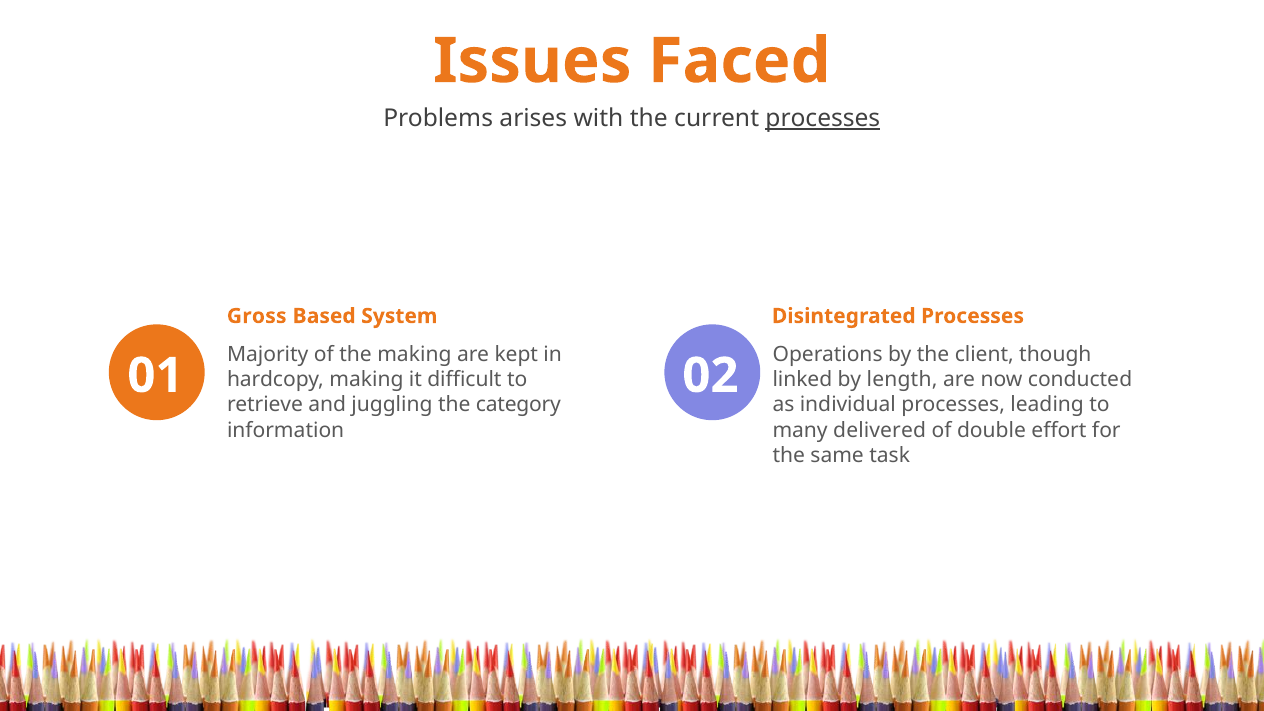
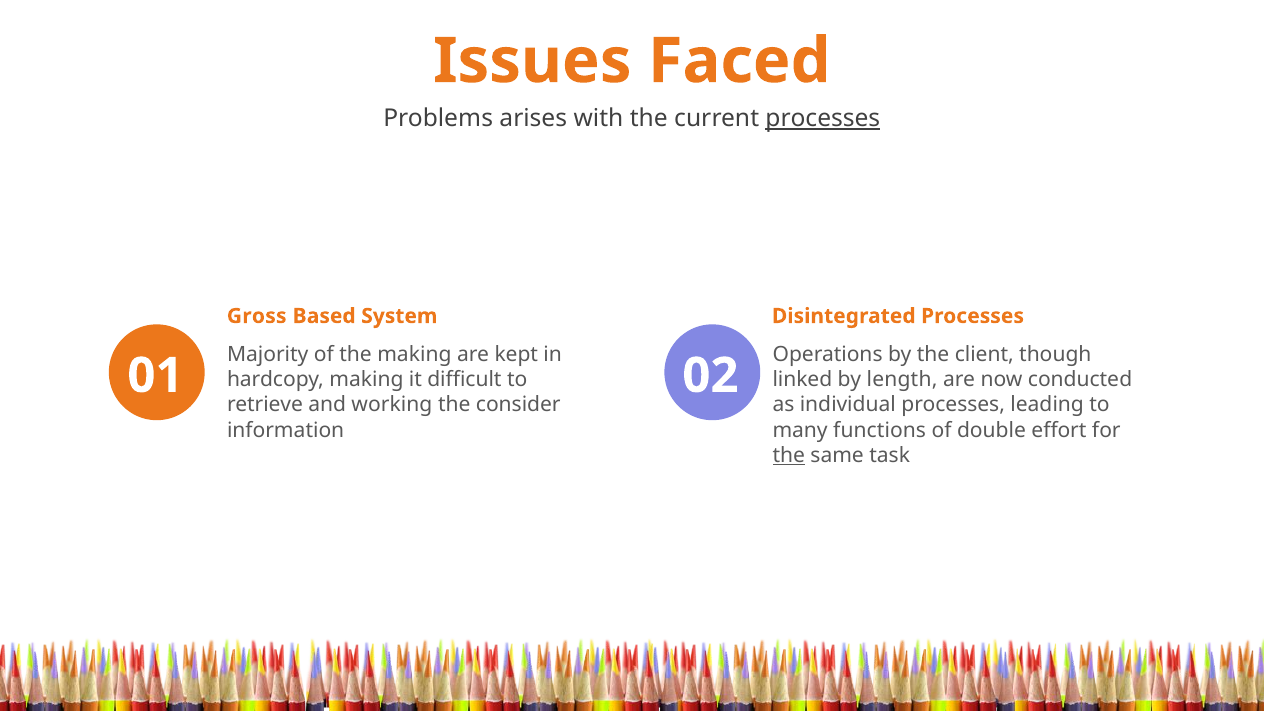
juggling: juggling -> working
category: category -> consider
delivered: delivered -> functions
the at (789, 455) underline: none -> present
